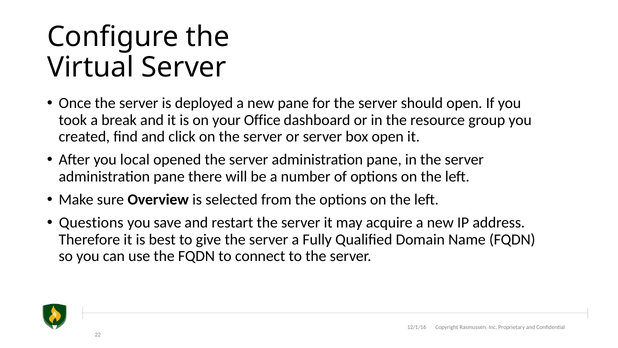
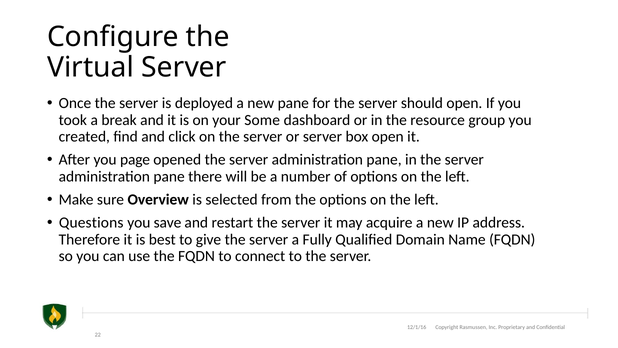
Office: Office -> Some
local: local -> page
